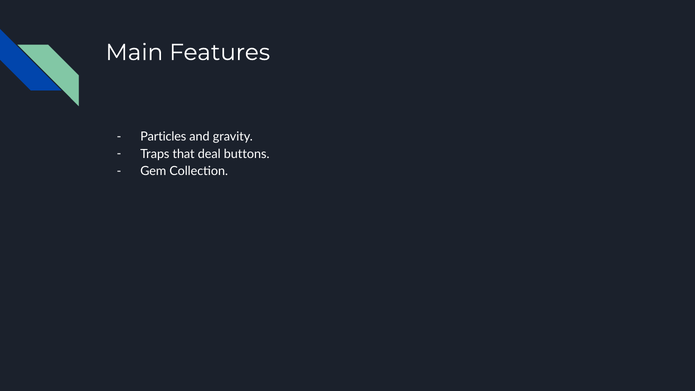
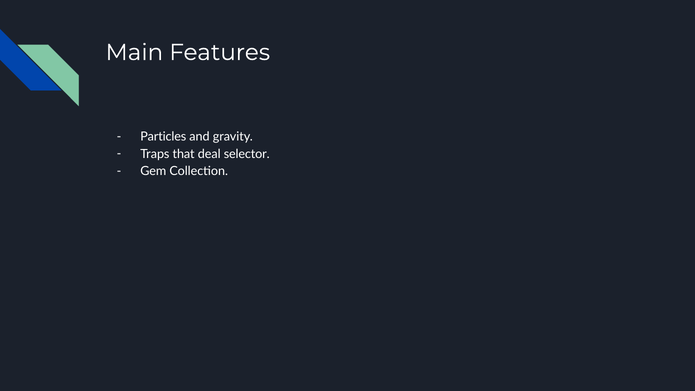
buttons: buttons -> selector
